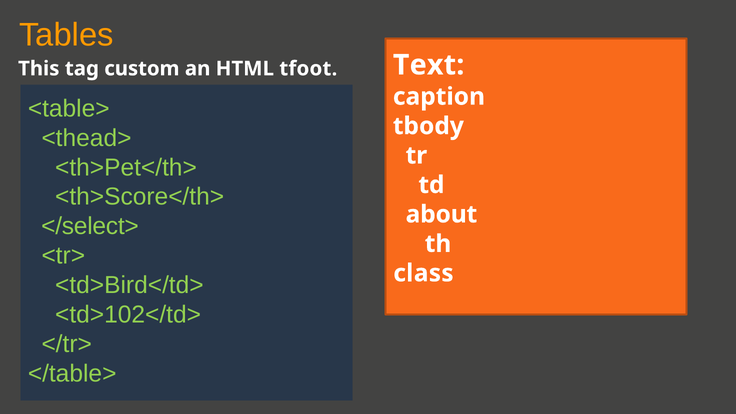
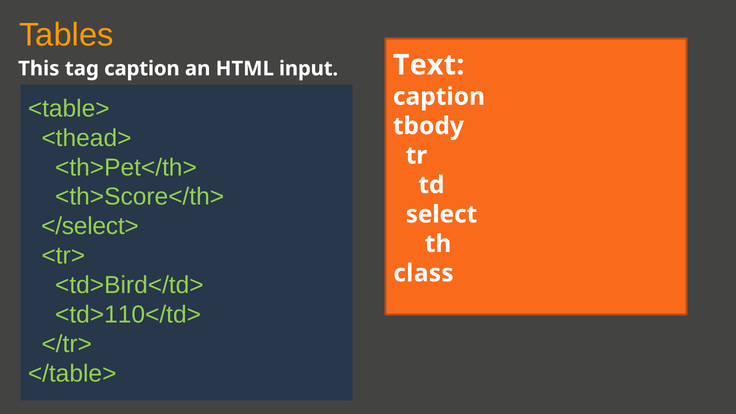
tag custom: custom -> caption
tfoot: tfoot -> input
about: about -> select
<td>102</td>: <td>102</td> -> <td>110</td>
